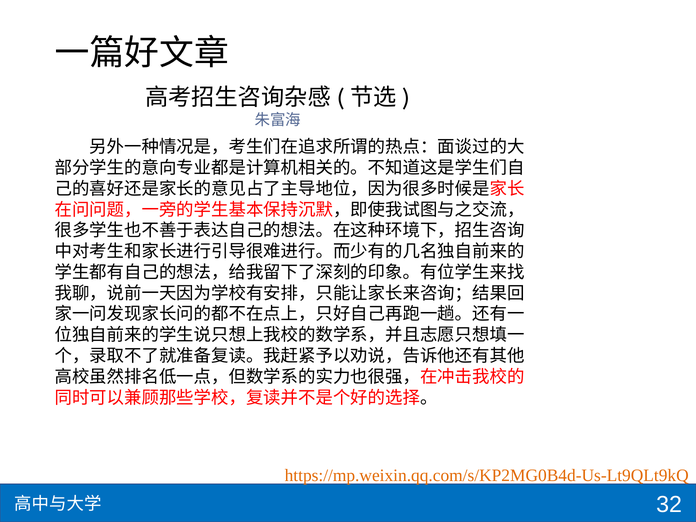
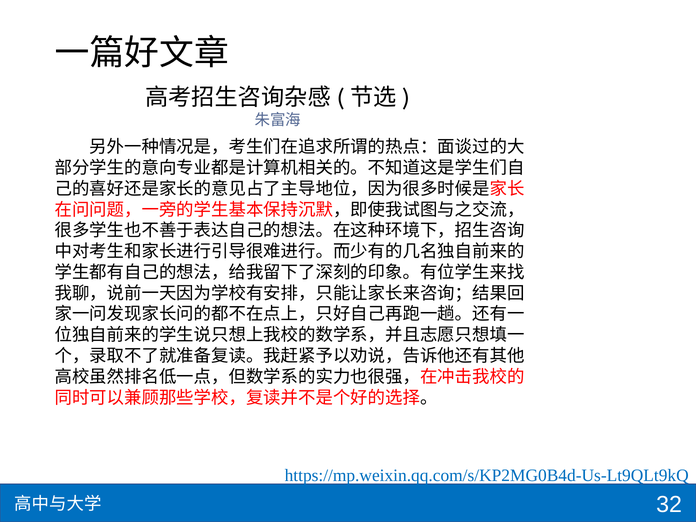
https://mp.weixin.qq.com/s/KP2MG0B4d-Us-Lt9QLt9kQ colour: orange -> blue
